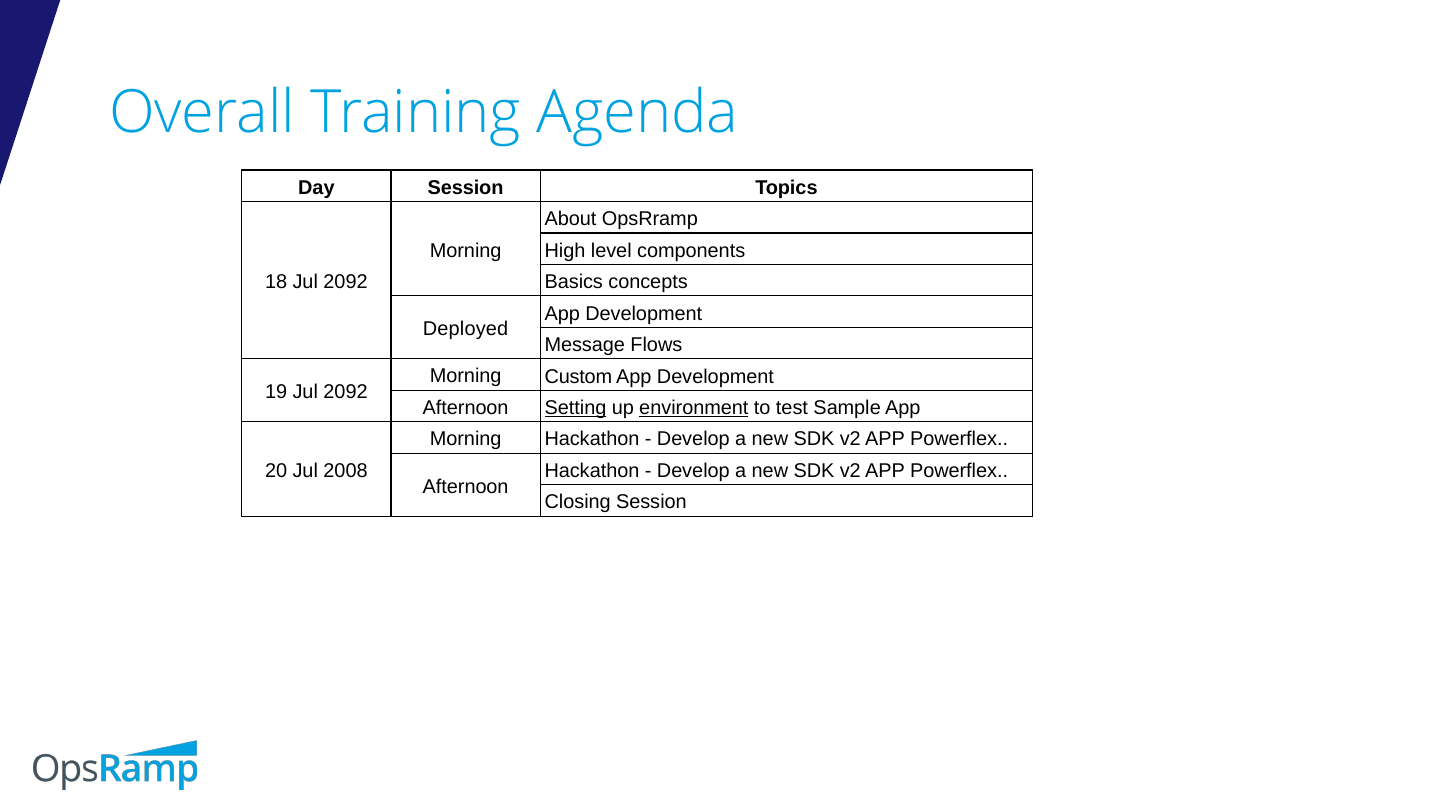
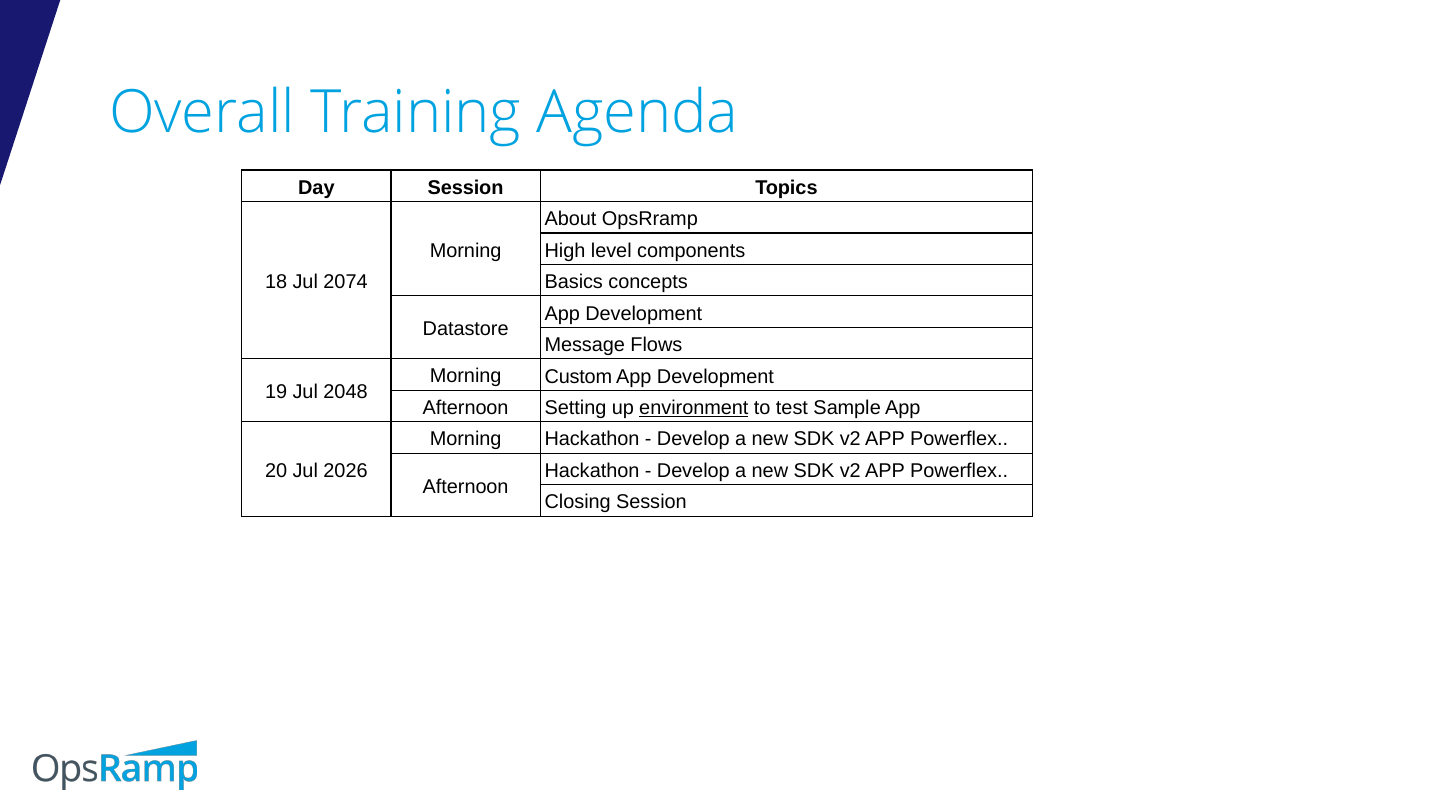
18 Jul 2092: 2092 -> 2074
Deployed: Deployed -> Datastore
19 Jul 2092: 2092 -> 2048
Setting underline: present -> none
2008: 2008 -> 2026
